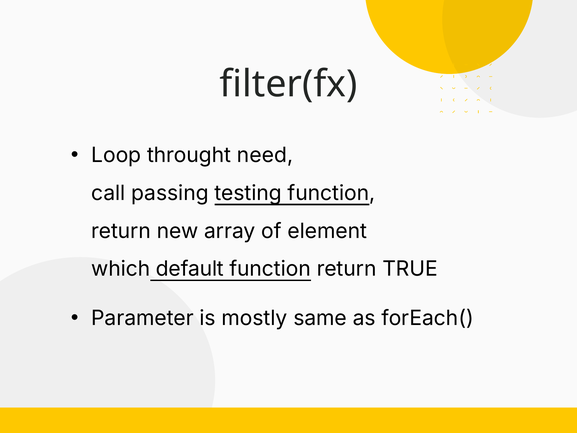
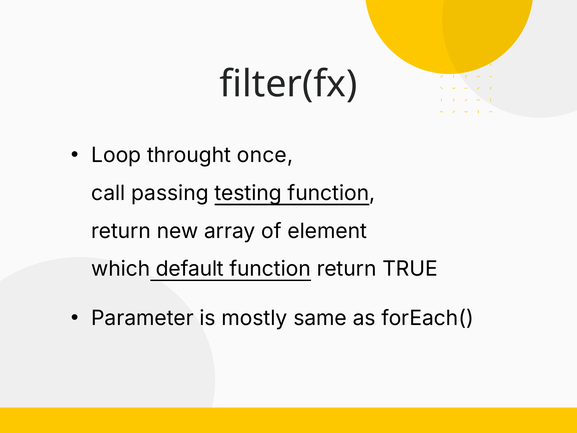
need: need -> once
